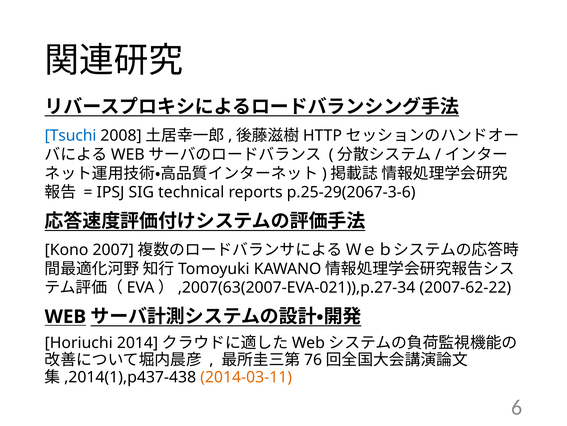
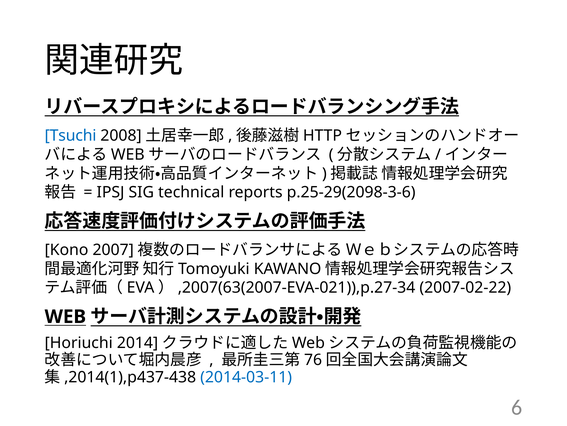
p.25-29(2067-3-6: p.25-29(2067-3-6 -> p.25-29(2098-3-6
2007-62-22: 2007-62-22 -> 2007-02-22
2014-03-11 colour: orange -> blue
